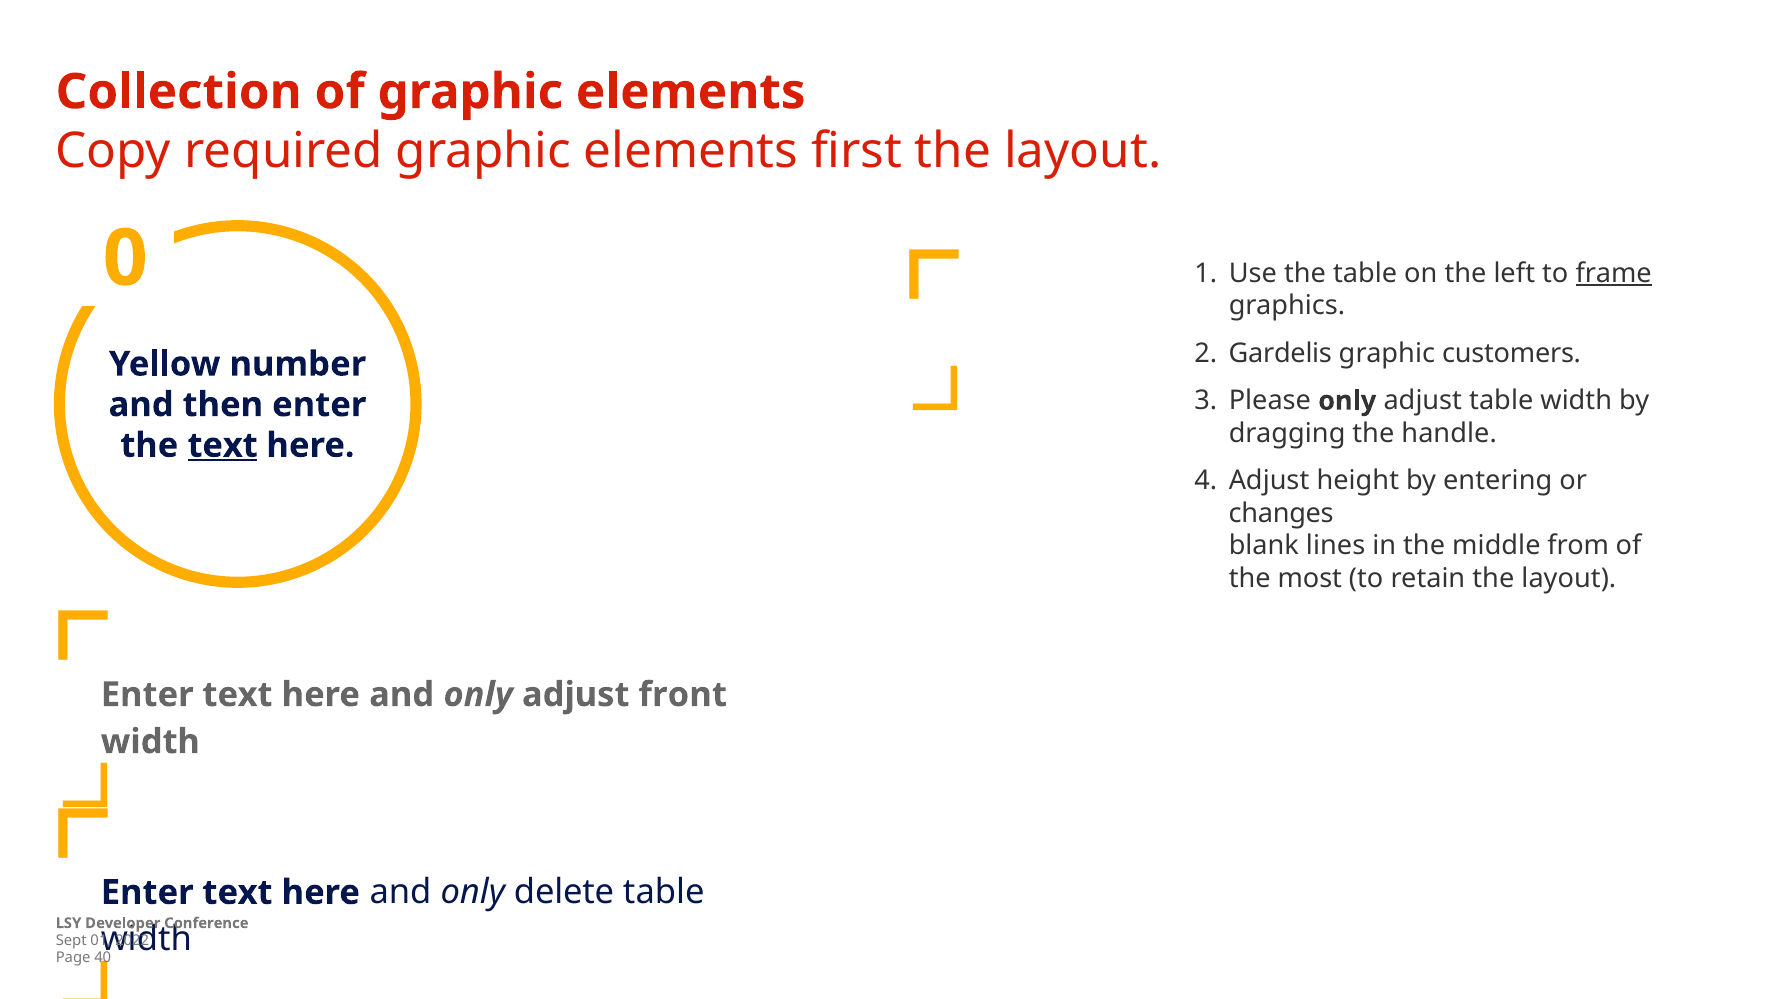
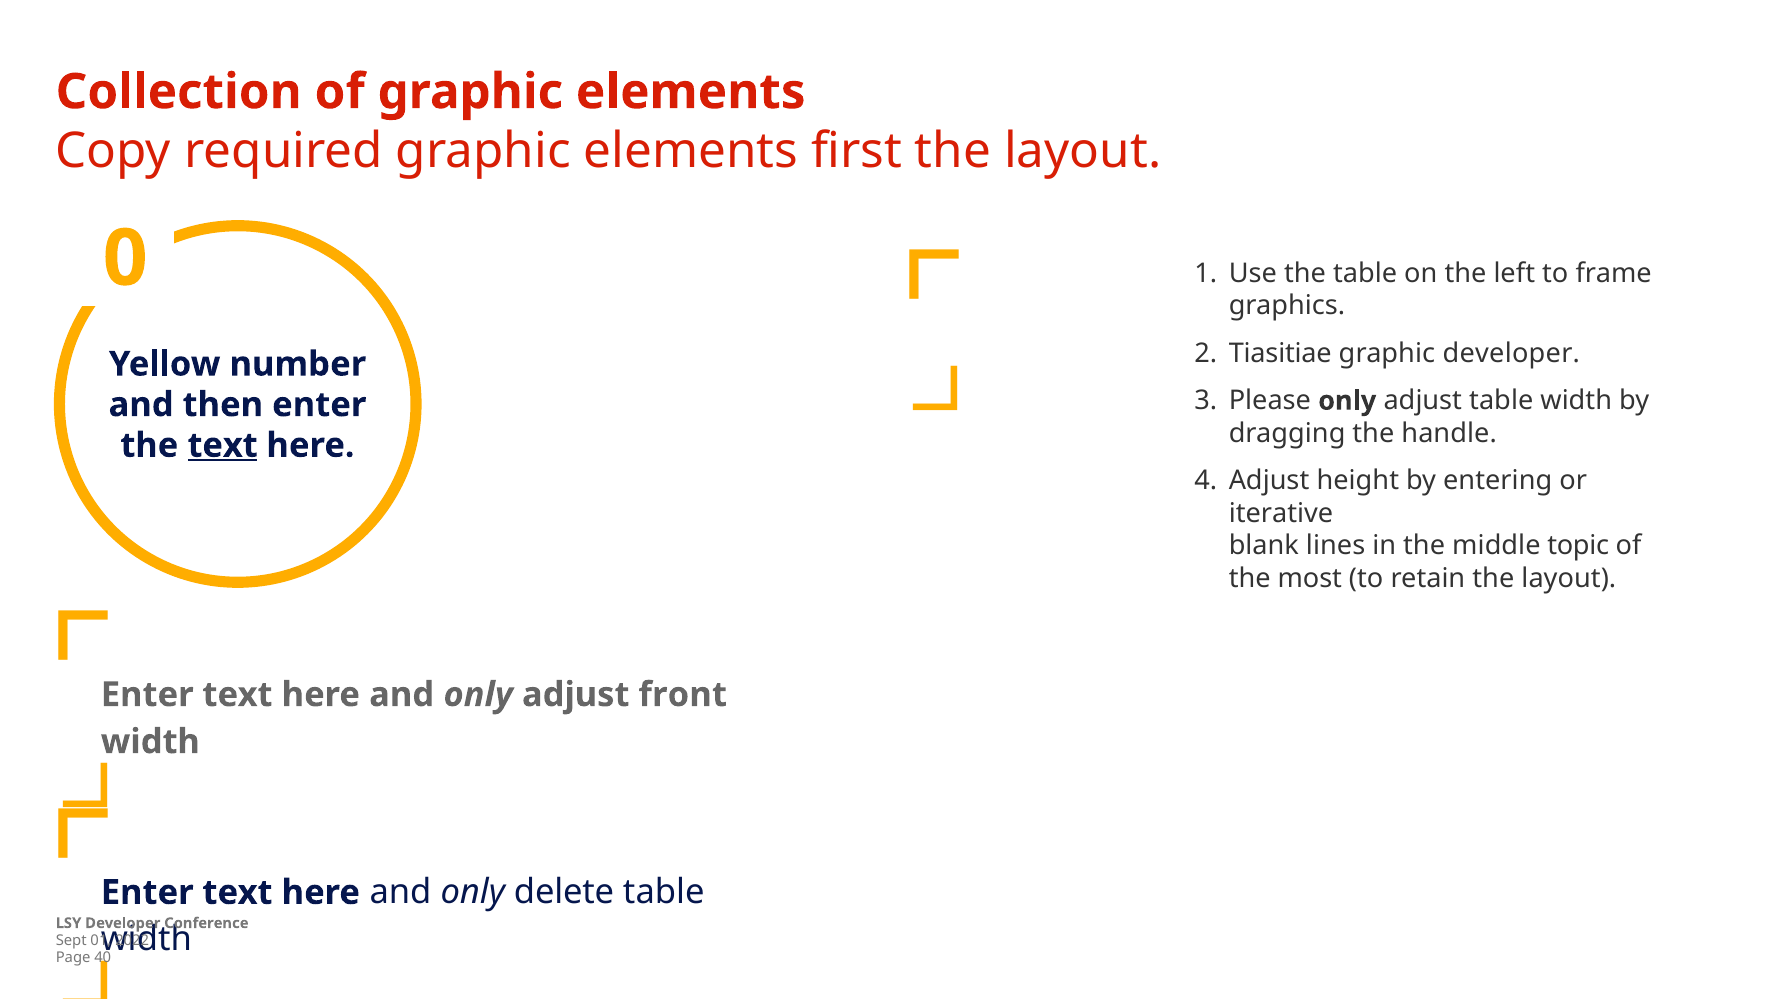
frame underline: present -> none
Gardelis: Gardelis -> Tiasitiae
graphic customers: customers -> developer
changes: changes -> iterative
from: from -> topic
